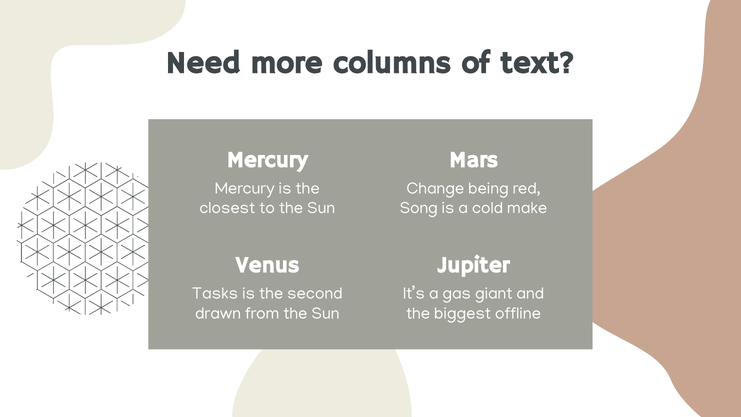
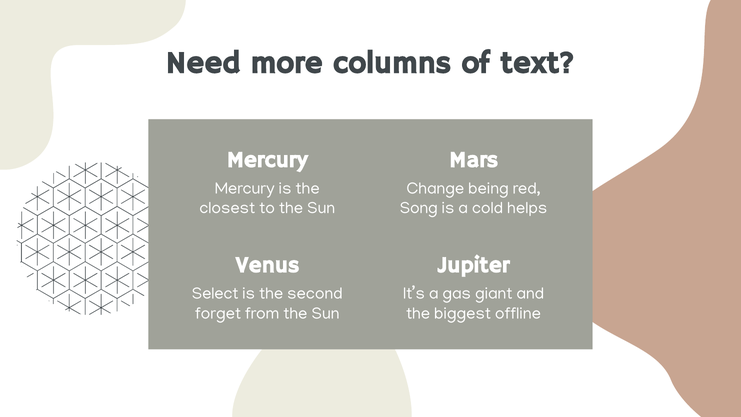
make: make -> helps
Tasks: Tasks -> Select
drawn: drawn -> forget
